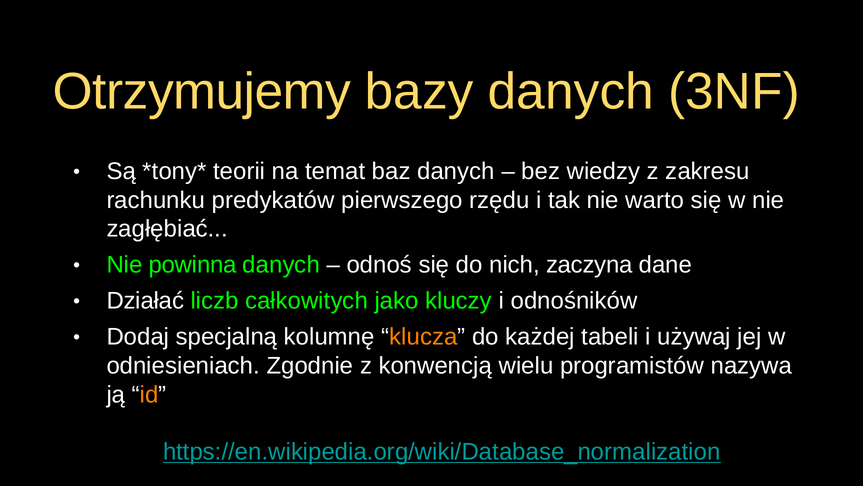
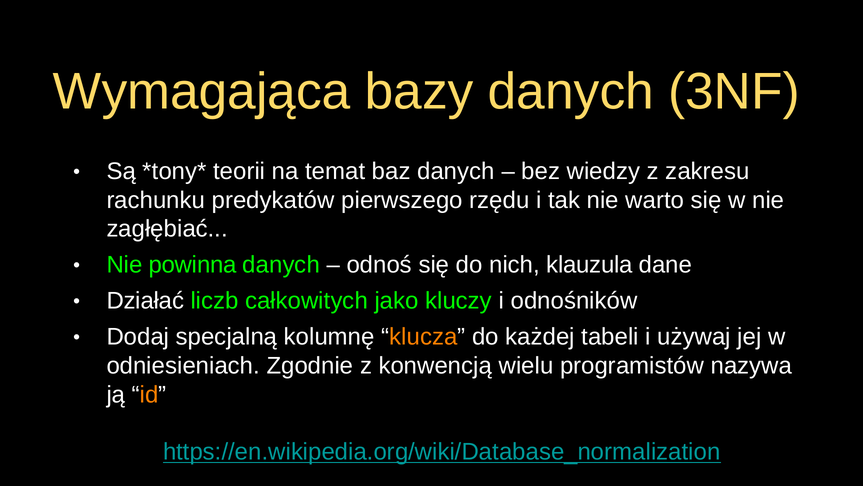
Otrzymujemy: Otrzymujemy -> Wymagająca
zaczyna: zaczyna -> klauzula
